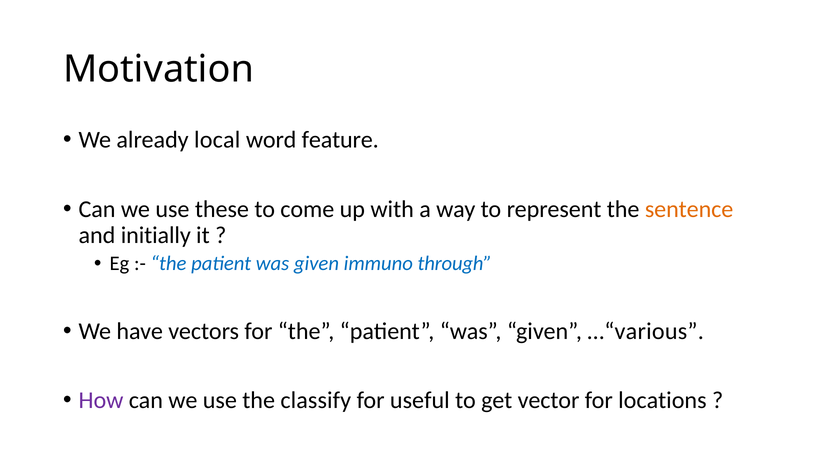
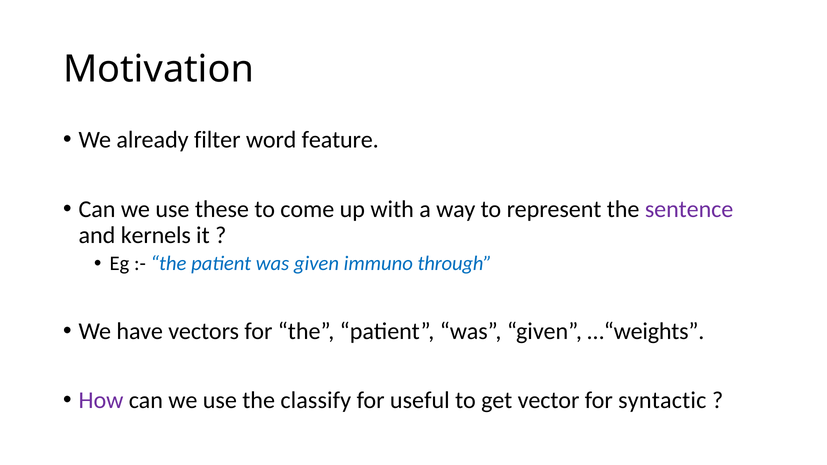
local: local -> filter
sentence colour: orange -> purple
initially: initially -> kernels
…“various: …“various -> …“weights
locations: locations -> syntactic
